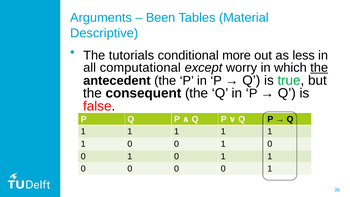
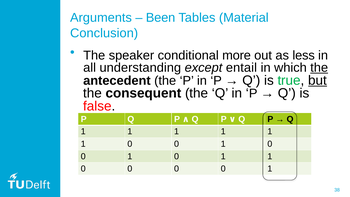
Descriptive: Descriptive -> Conclusion
tutorials: tutorials -> speaker
computational: computational -> understanding
worry: worry -> entail
but underline: none -> present
